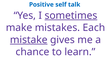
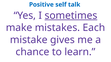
mistake underline: present -> none
